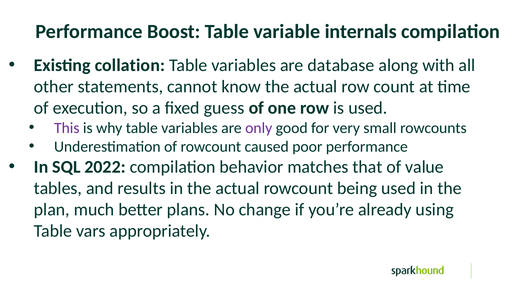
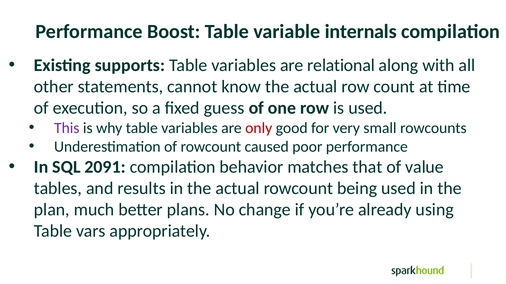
collation: collation -> supports
database: database -> relational
only colour: purple -> red
2022: 2022 -> 2091
